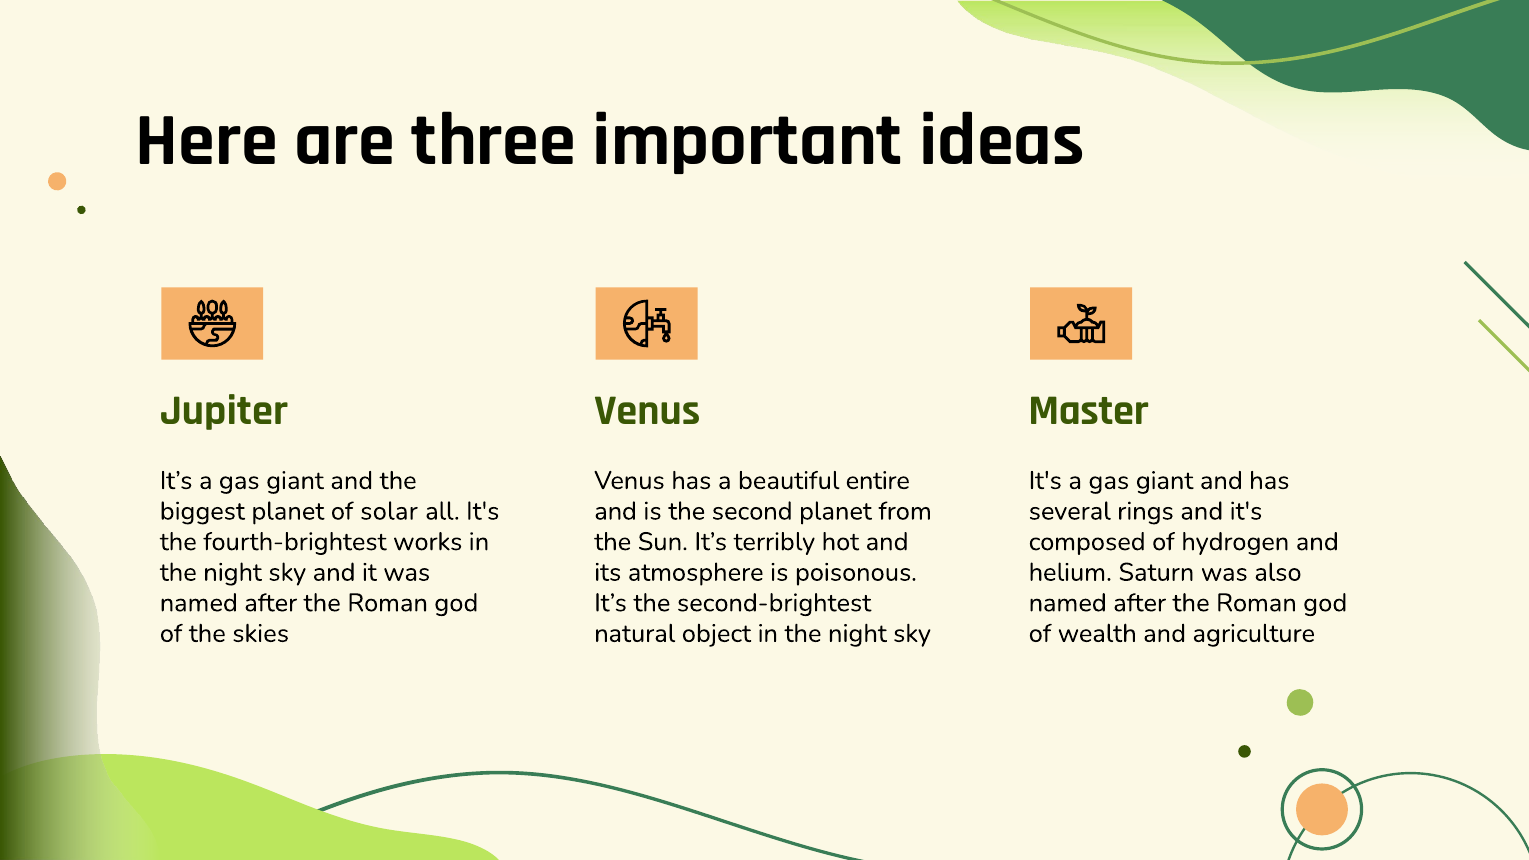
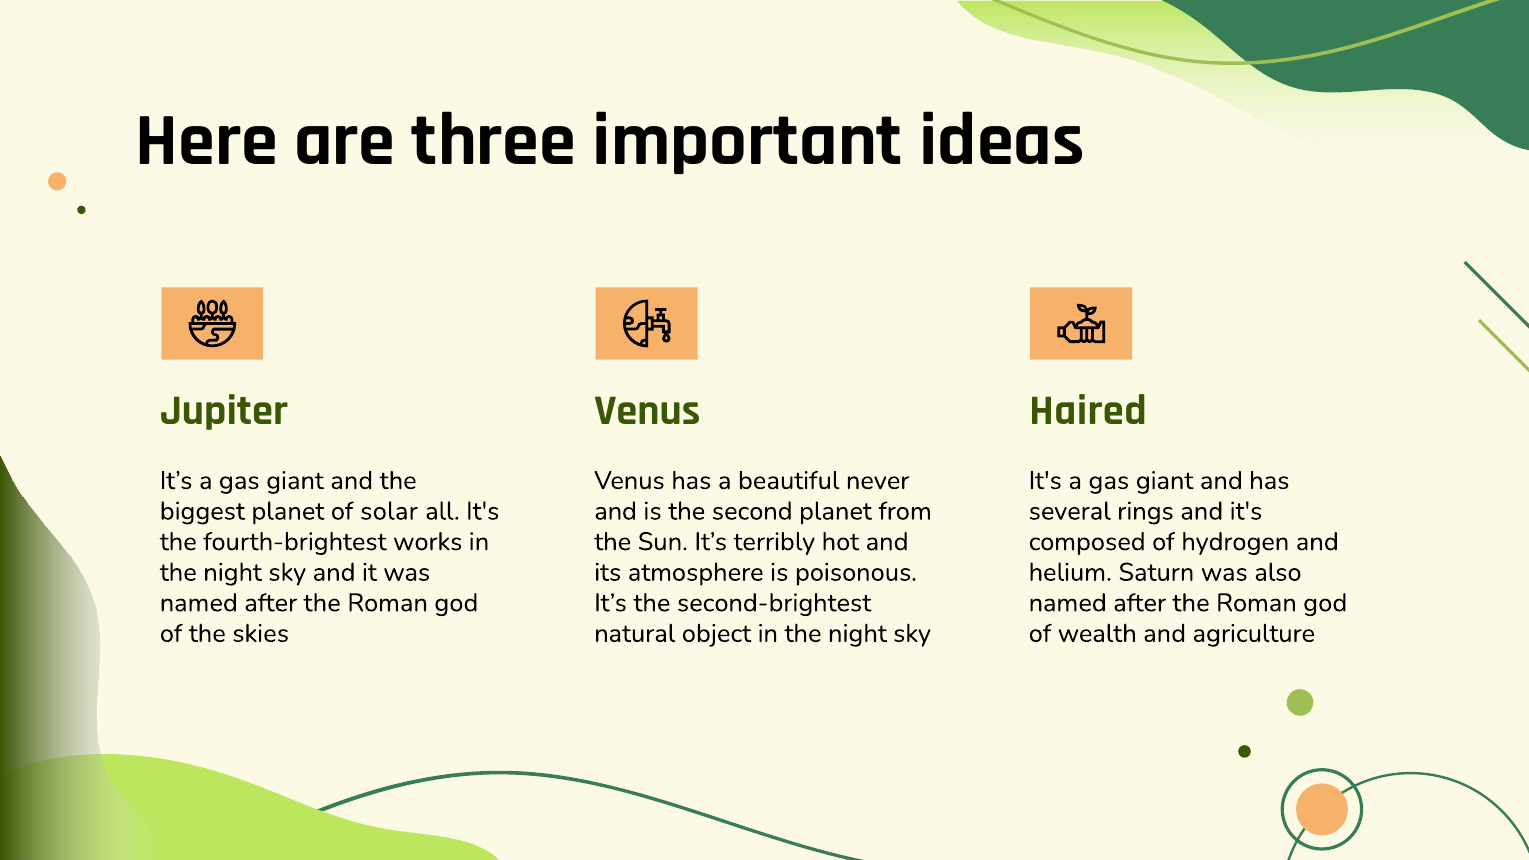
Master: Master -> Haired
entire: entire -> never
